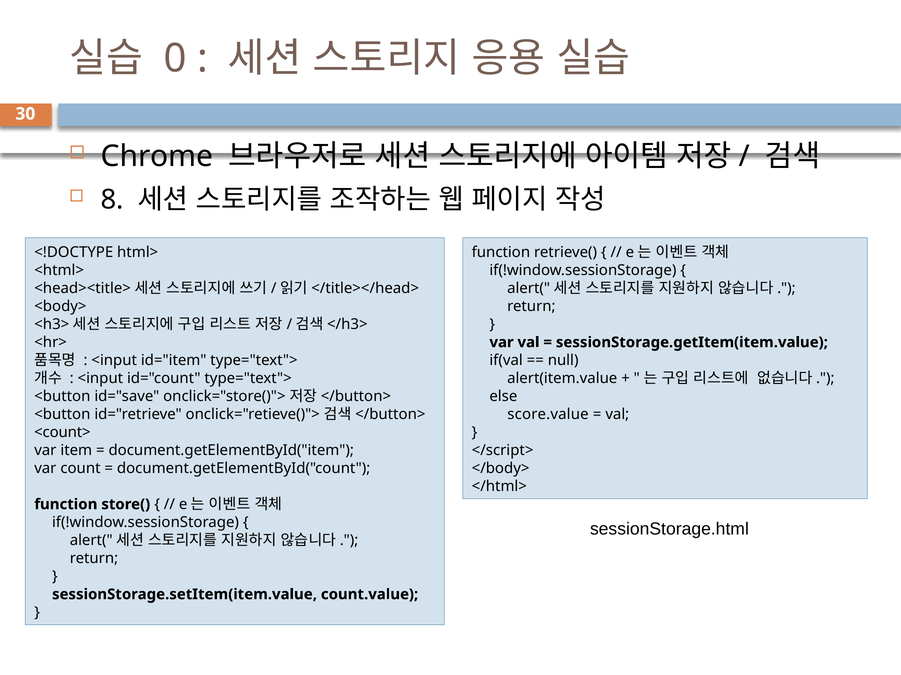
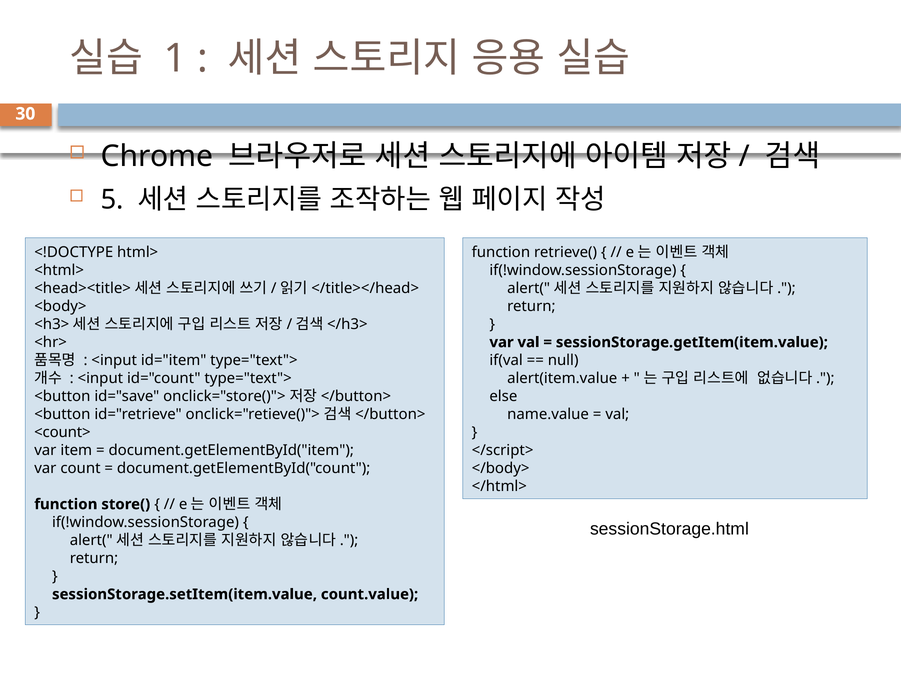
0: 0 -> 1
8: 8 -> 5
score.value: score.value -> name.value
